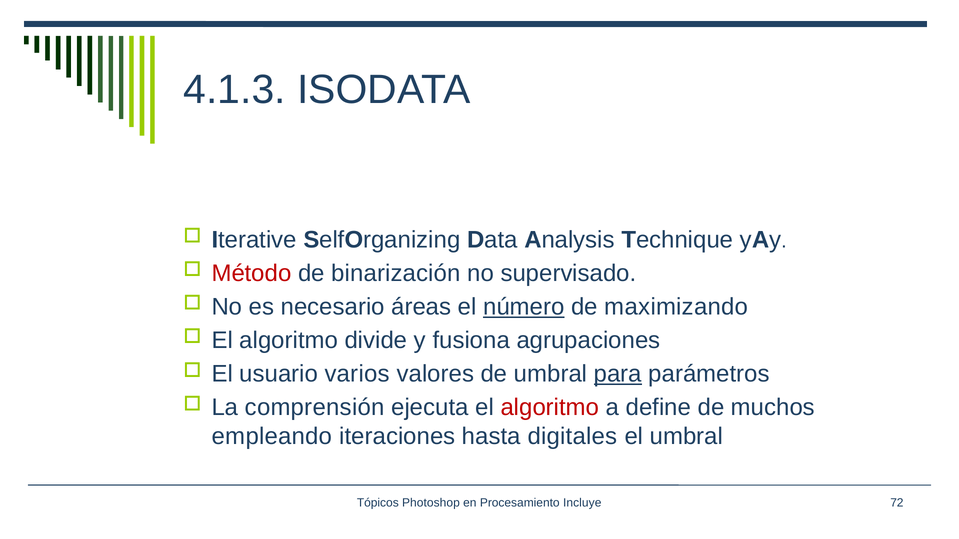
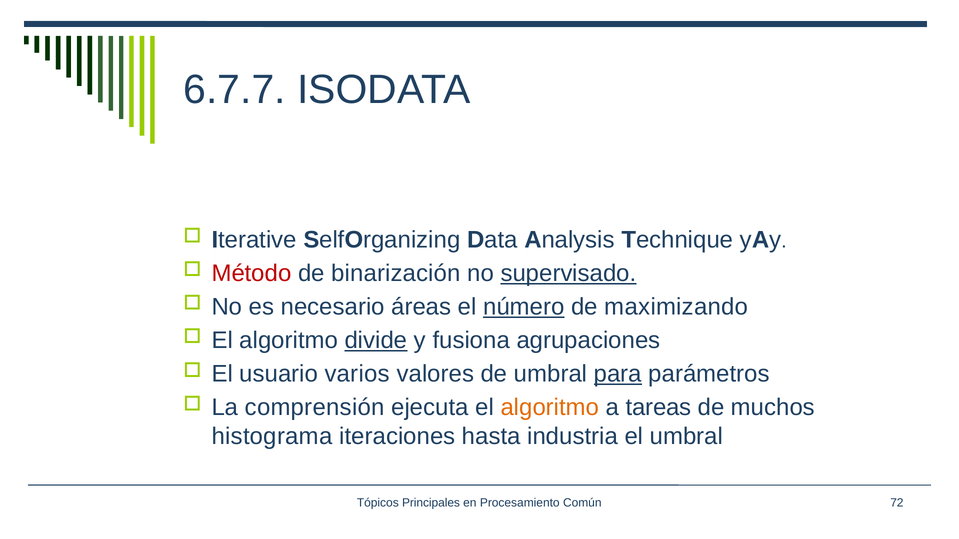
4.1.3: 4.1.3 -> 6.7.7
supervisado underline: none -> present
divide underline: none -> present
algoritmo at (550, 408) colour: red -> orange
define: define -> tareas
empleando: empleando -> histograma
digitales: digitales -> industria
Photoshop: Photoshop -> Principales
Incluye: Incluye -> Común
